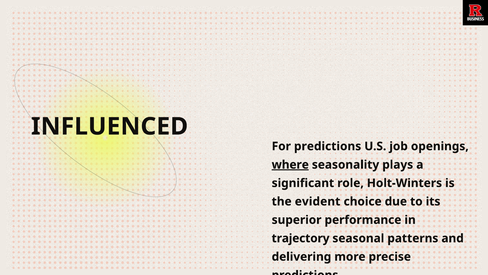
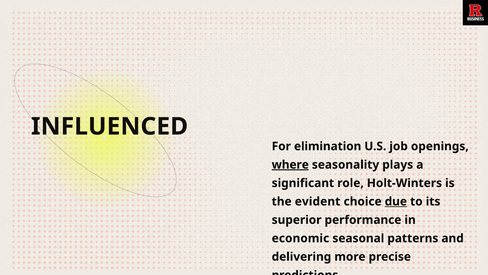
For predictions: predictions -> elimination
due underline: none -> present
trajectory: trajectory -> economic
